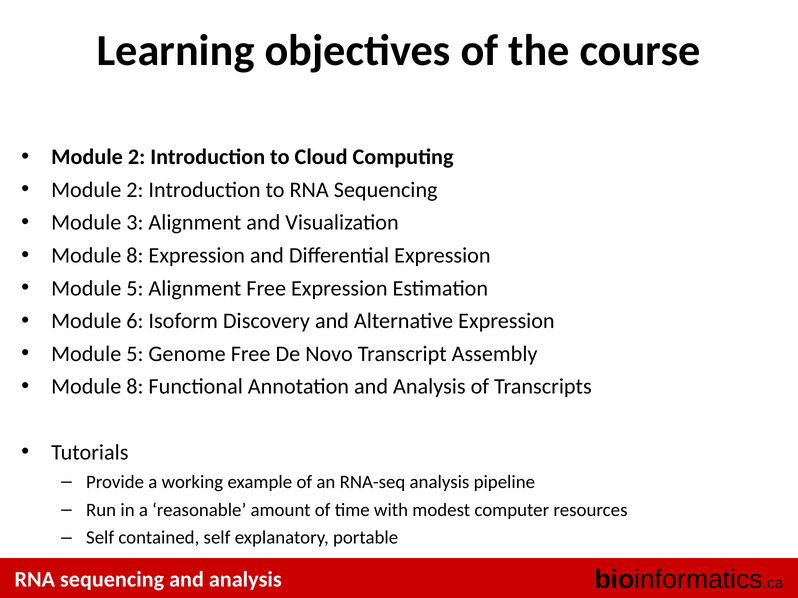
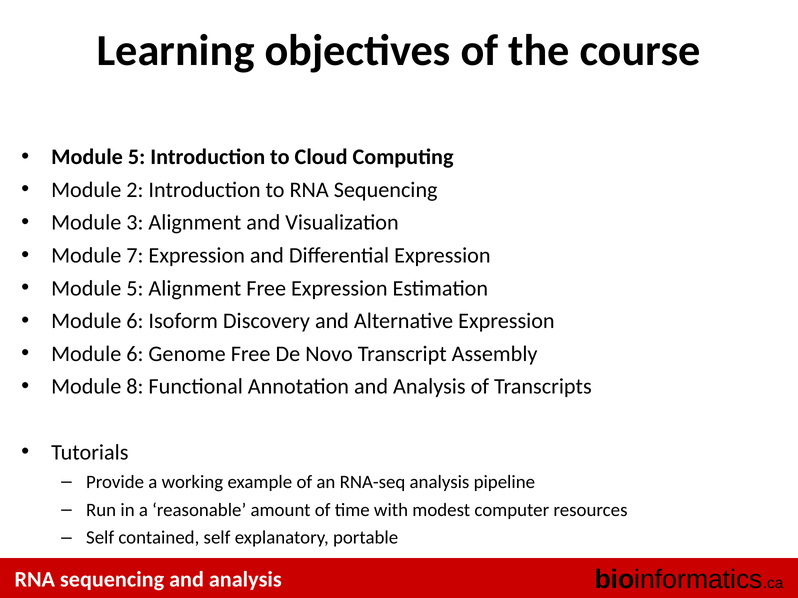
2 at (137, 157): 2 -> 5
8 at (135, 256): 8 -> 7
5 at (135, 354): 5 -> 6
